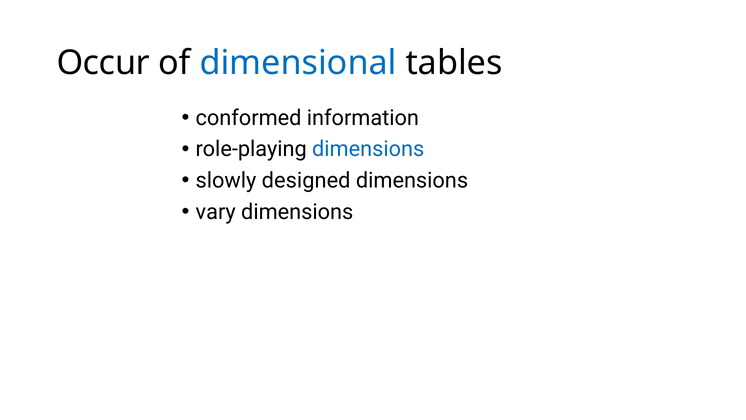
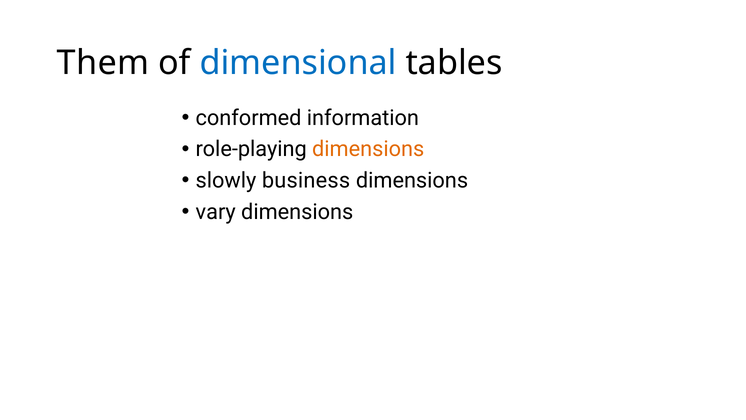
Occur: Occur -> Them
dimensions at (368, 149) colour: blue -> orange
designed: designed -> business
